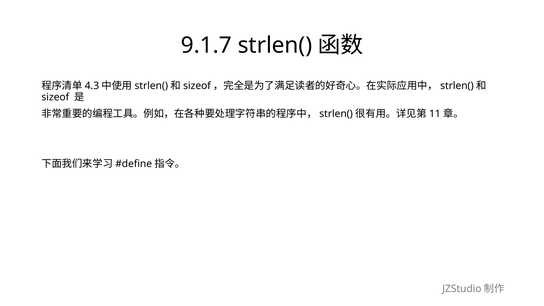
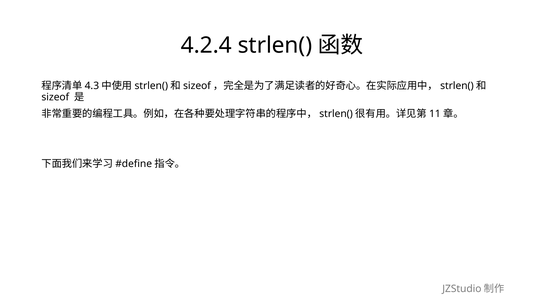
9.1.7: 9.1.7 -> 4.2.4
